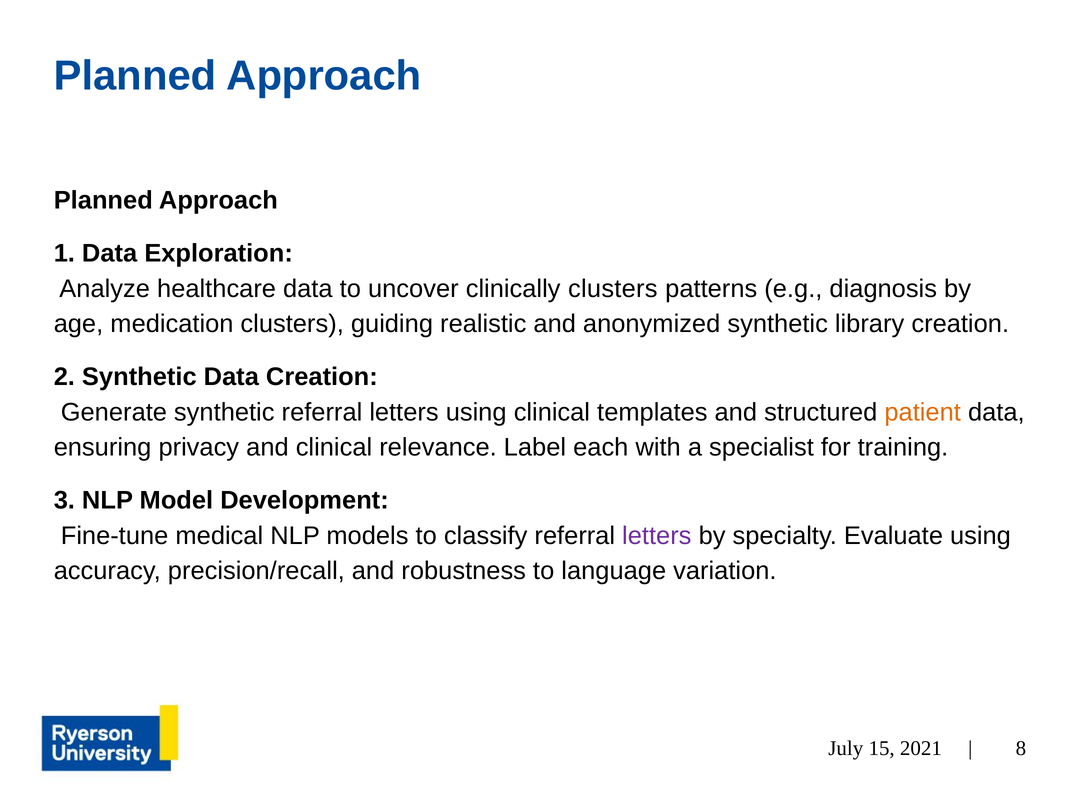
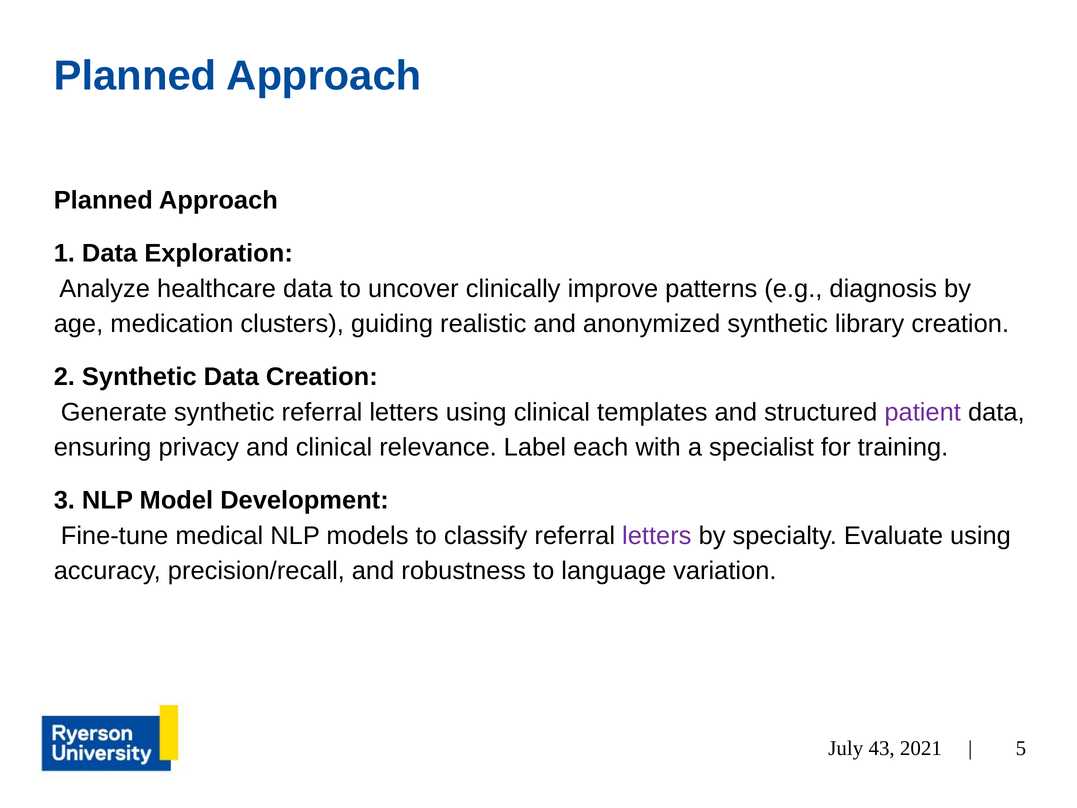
clinically clusters: clusters -> improve
patient colour: orange -> purple
15: 15 -> 43
8: 8 -> 5
